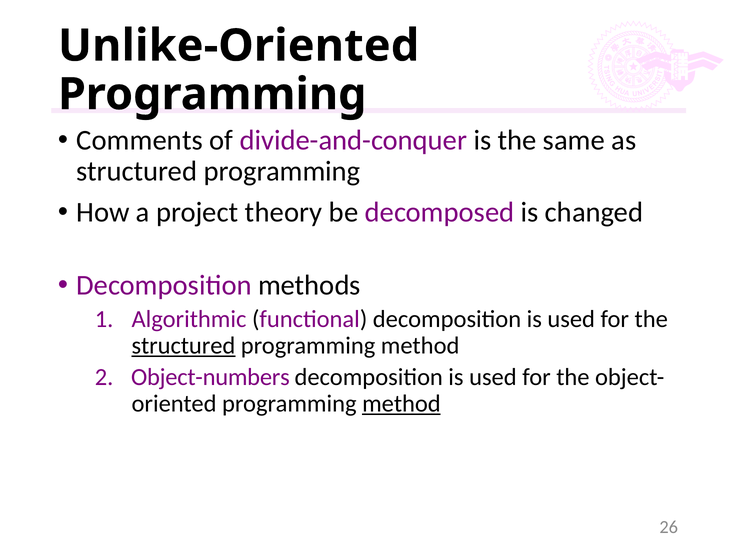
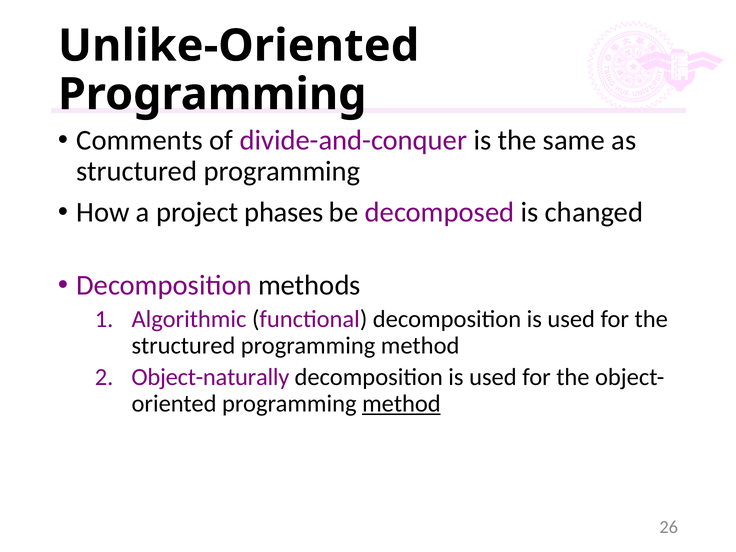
theory: theory -> phases
structured at (183, 346) underline: present -> none
Object-numbers: Object-numbers -> Object-naturally
